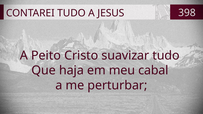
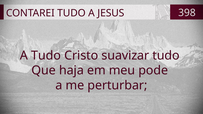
A Peito: Peito -> Tudo
cabal: cabal -> pode
